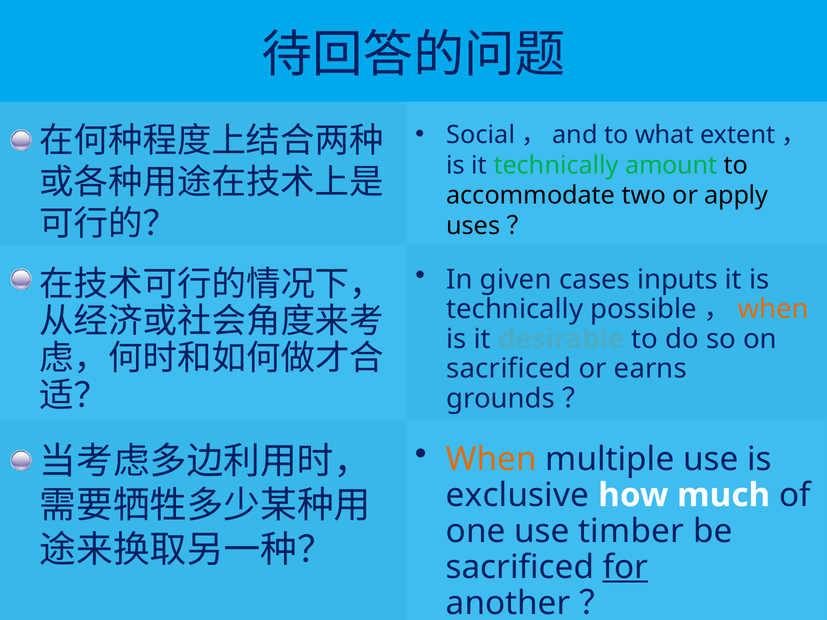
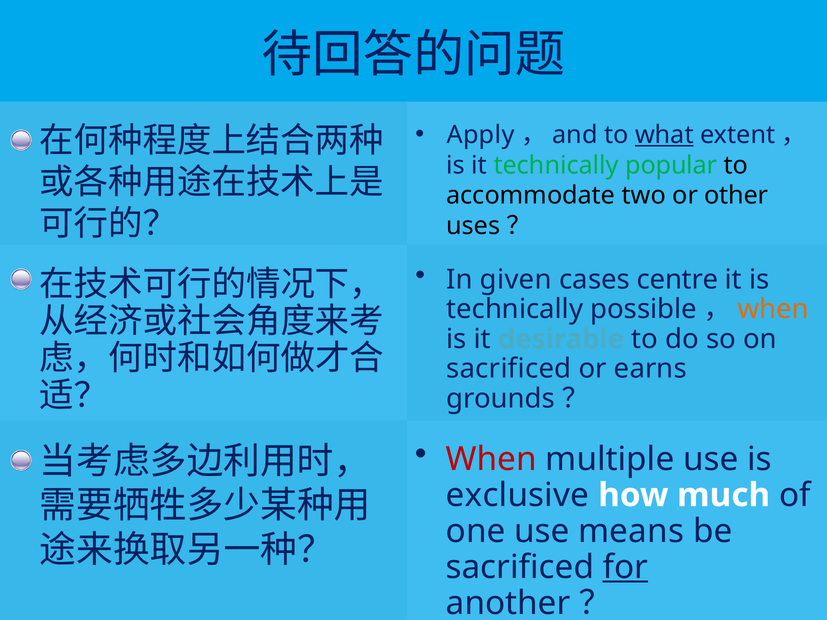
Social: Social -> Apply
what underline: none -> present
amount: amount -> popular
apply: apply -> other
inputs: inputs -> centre
When at (491, 459) colour: orange -> red
timber: timber -> means
